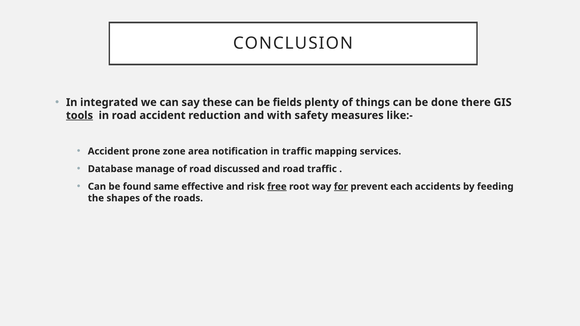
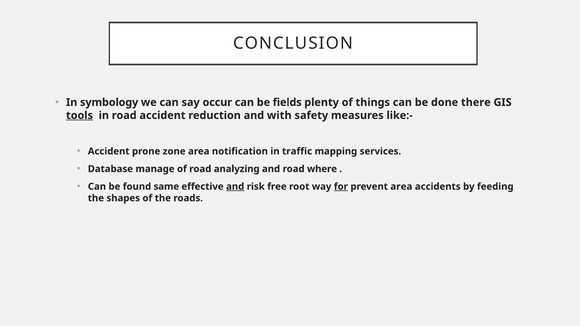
integrated: integrated -> symbology
these: these -> occur
discussed: discussed -> analyzing
road traffic: traffic -> where
and at (235, 187) underline: none -> present
free underline: present -> none
prevent each: each -> area
